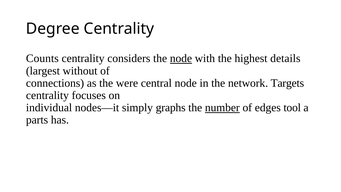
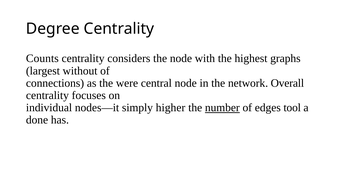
node at (181, 58) underline: present -> none
details: details -> graphs
Targets: Targets -> Overall
graphs: graphs -> higher
parts: parts -> done
